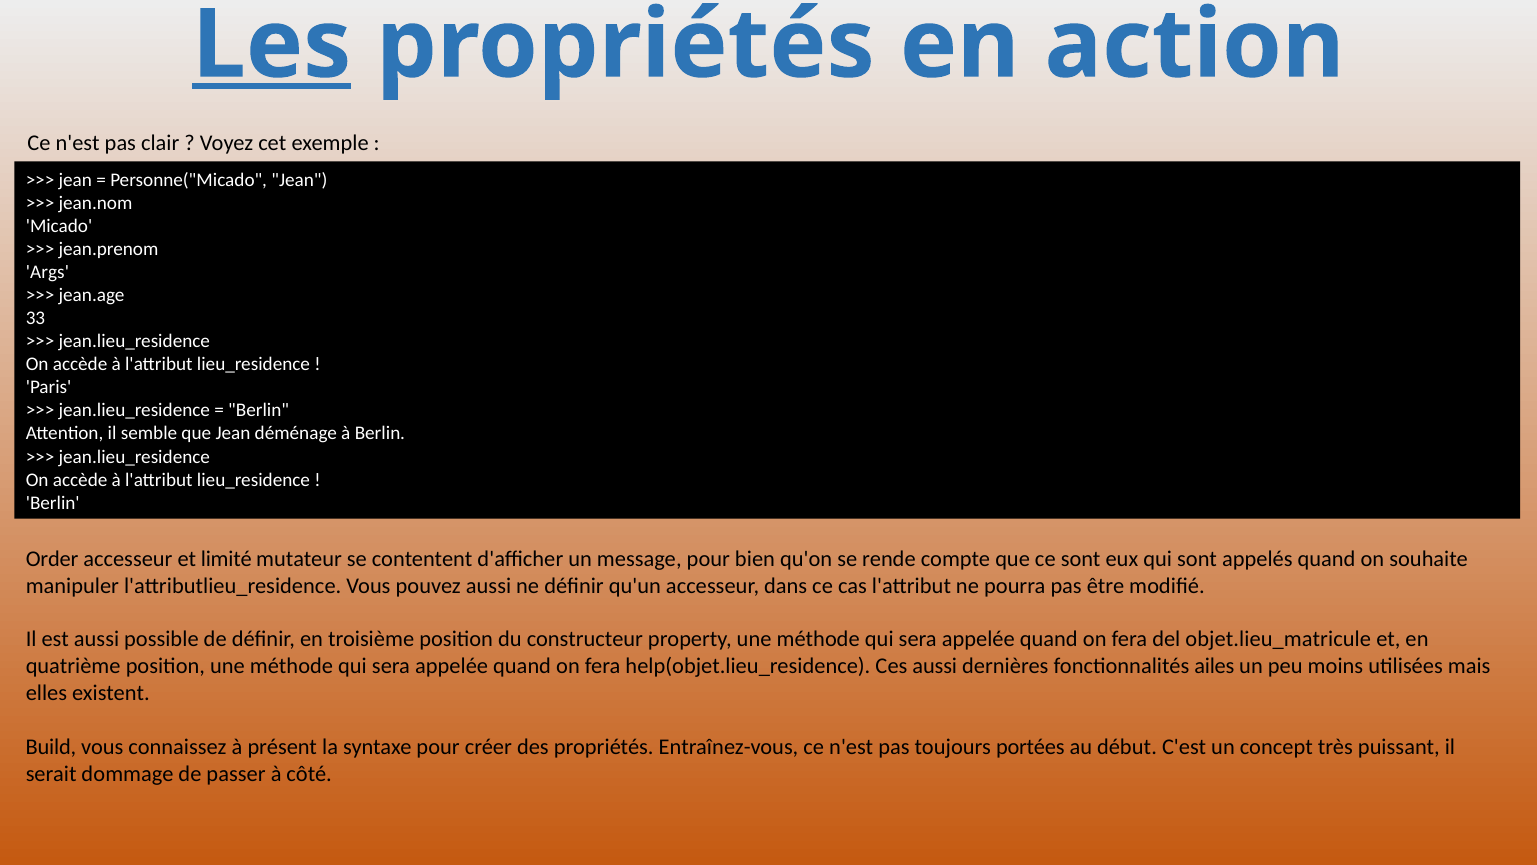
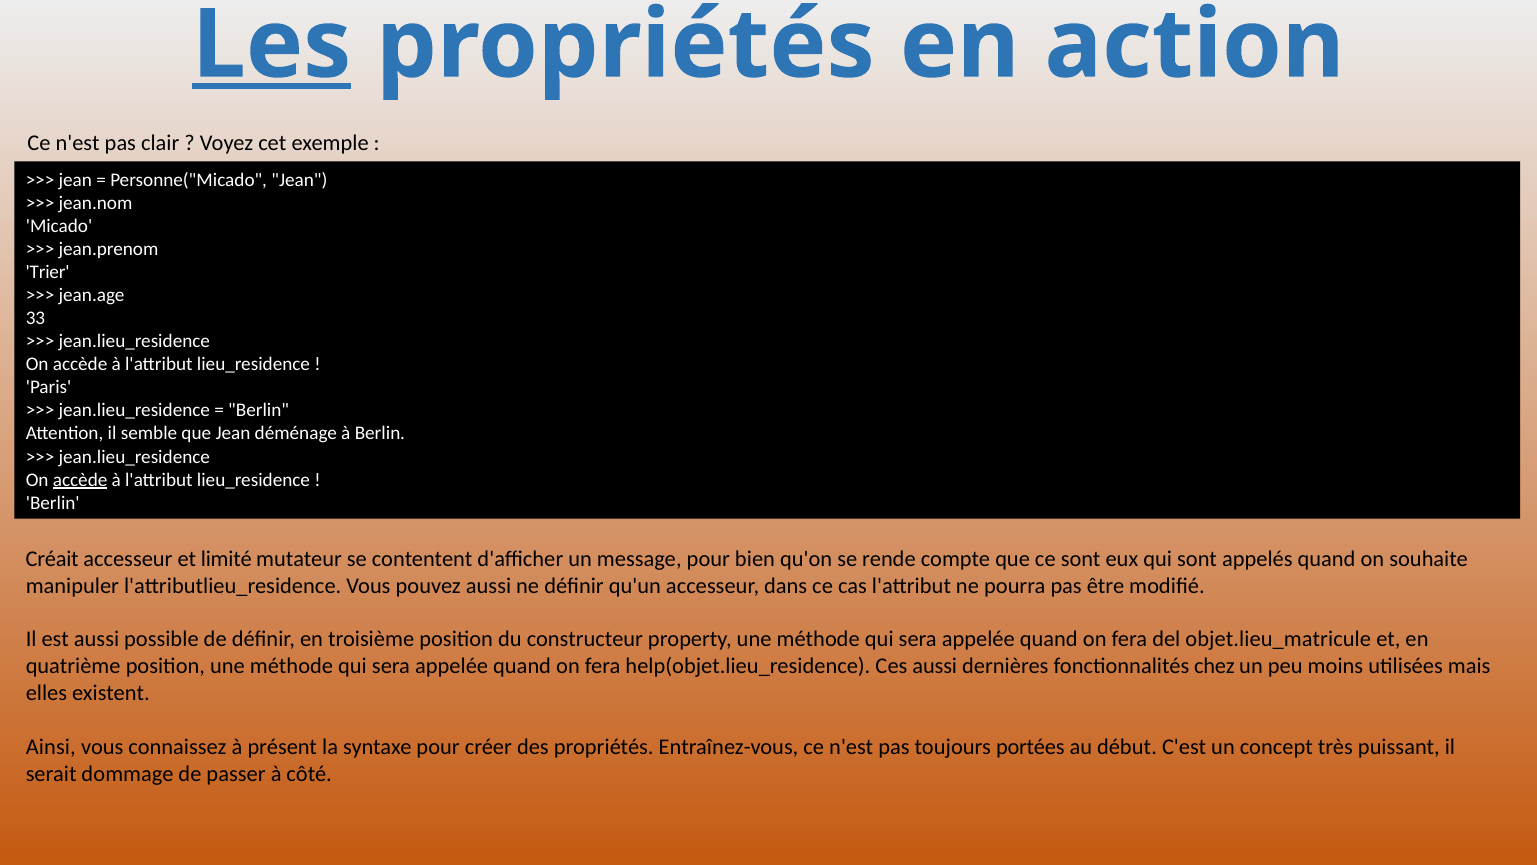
Args: Args -> Trier
accède at (80, 479) underline: none -> present
Order: Order -> Créait
ailes: ailes -> chez
Build: Build -> Ainsi
